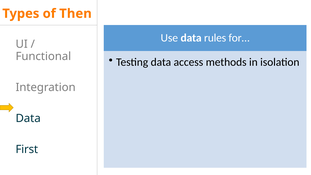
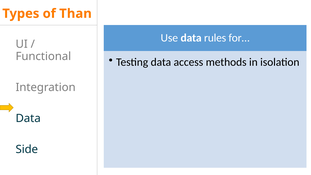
Then: Then -> Than
First: First -> Side
